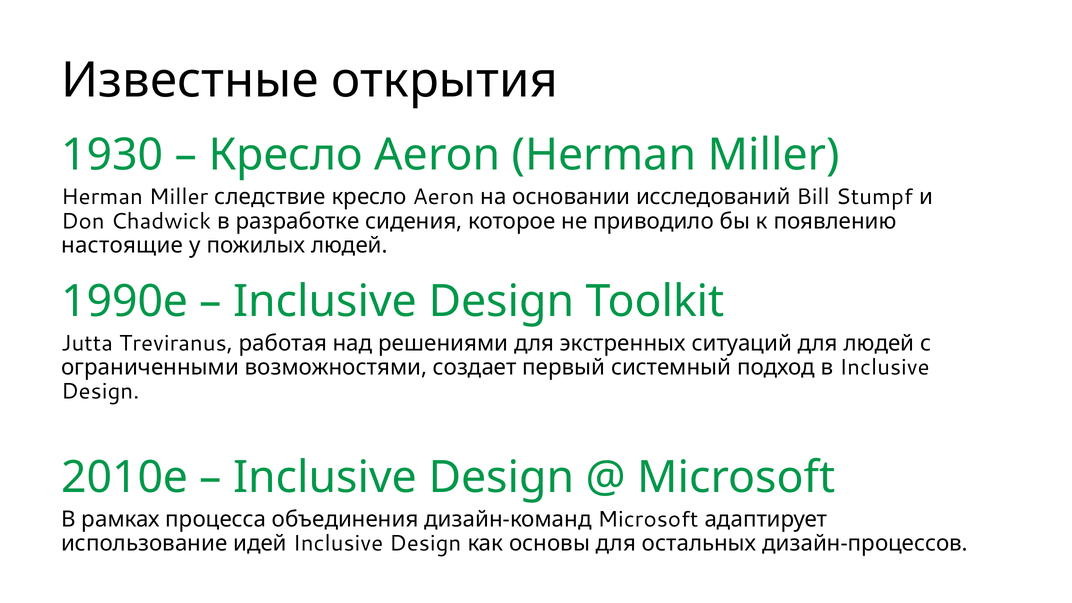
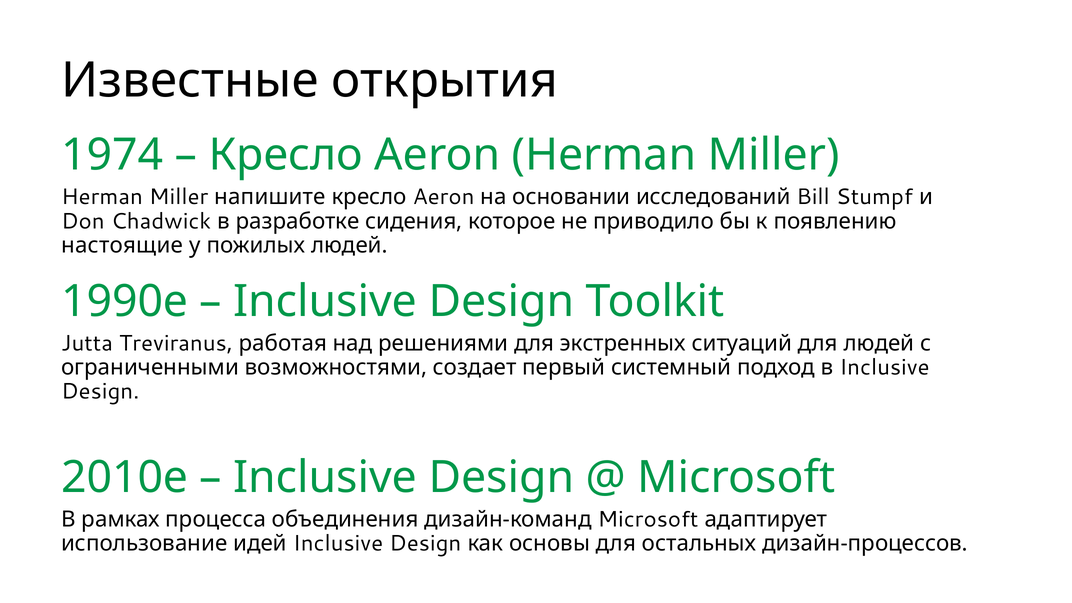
1930: 1930 -> 1974
следствие: следствие -> напишите
